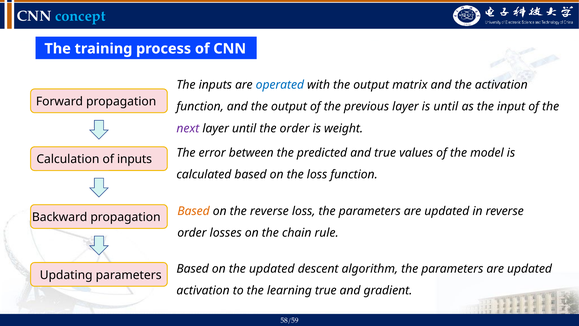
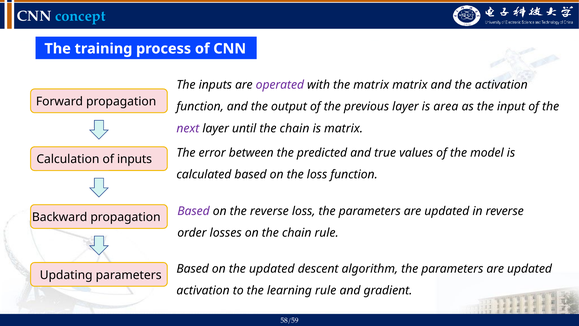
operated colour: blue -> purple
with the output: output -> matrix
is until: until -> area
until the order: order -> chain
is weight: weight -> matrix
Based at (194, 211) colour: orange -> purple
learning true: true -> rule
